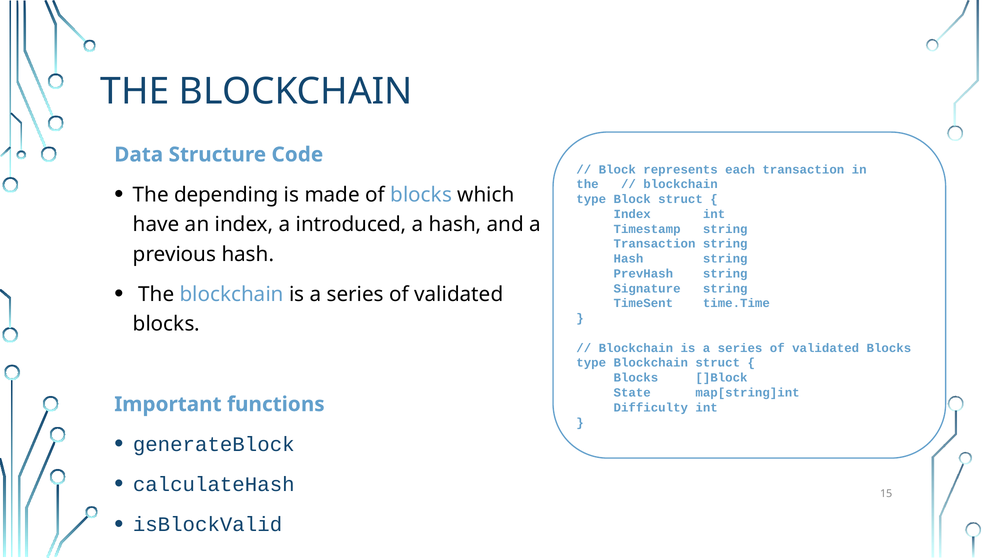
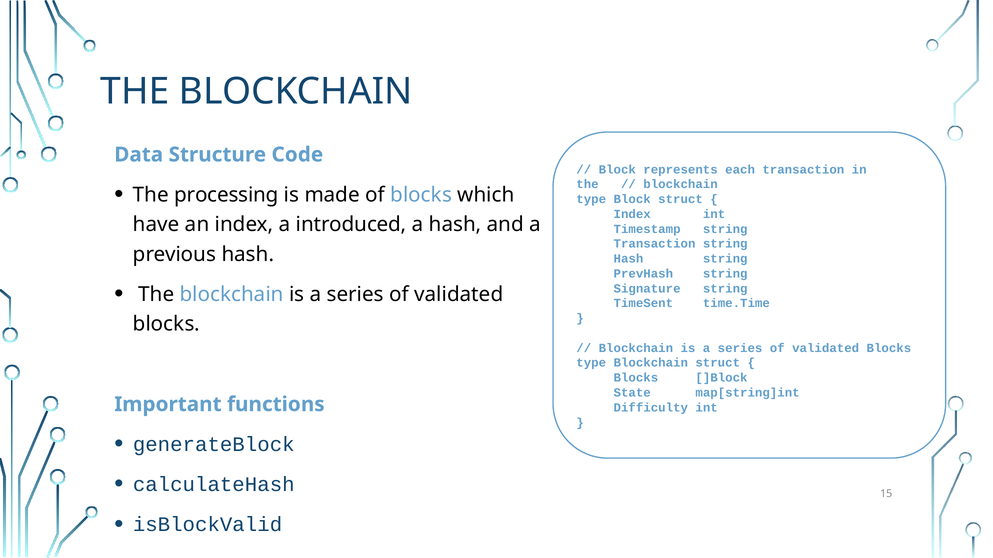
depending: depending -> processing
